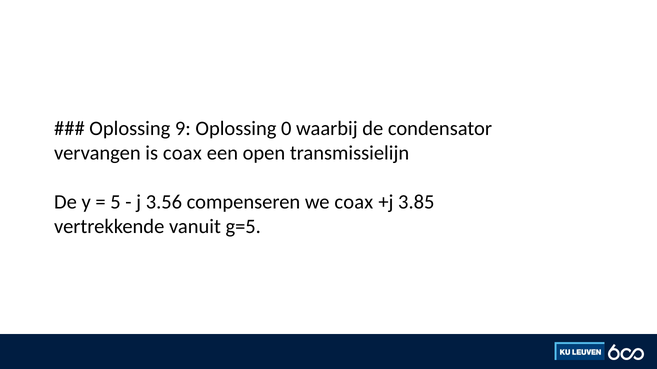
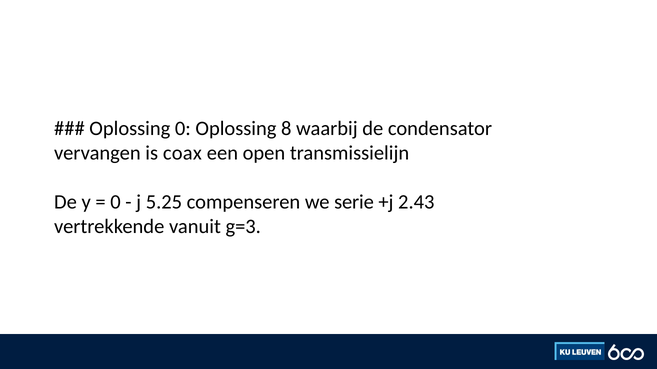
Oplossing 9: 9 -> 0
0: 0 -> 8
5 at (115, 202): 5 -> 0
3.56: 3.56 -> 5.25
we coax: coax -> serie
3.85: 3.85 -> 2.43
g=5: g=5 -> g=3
